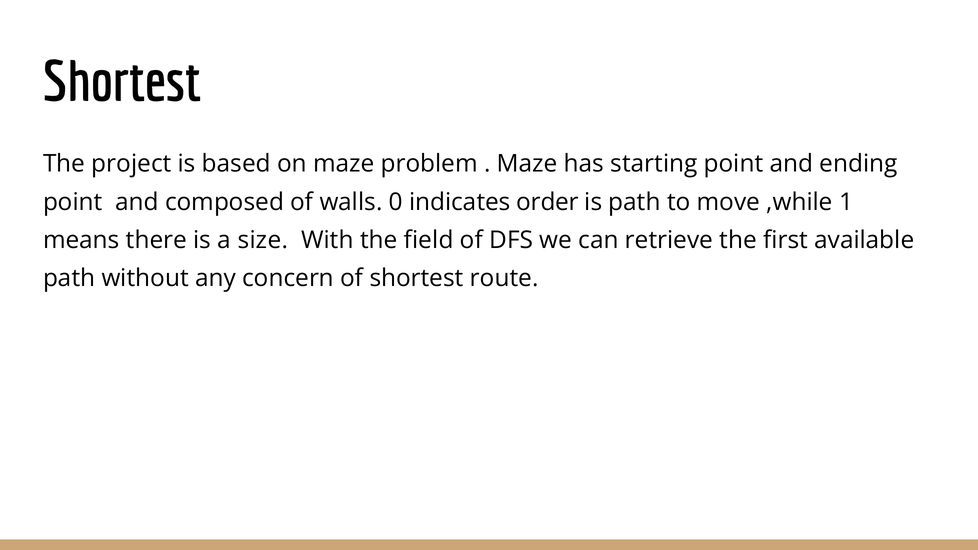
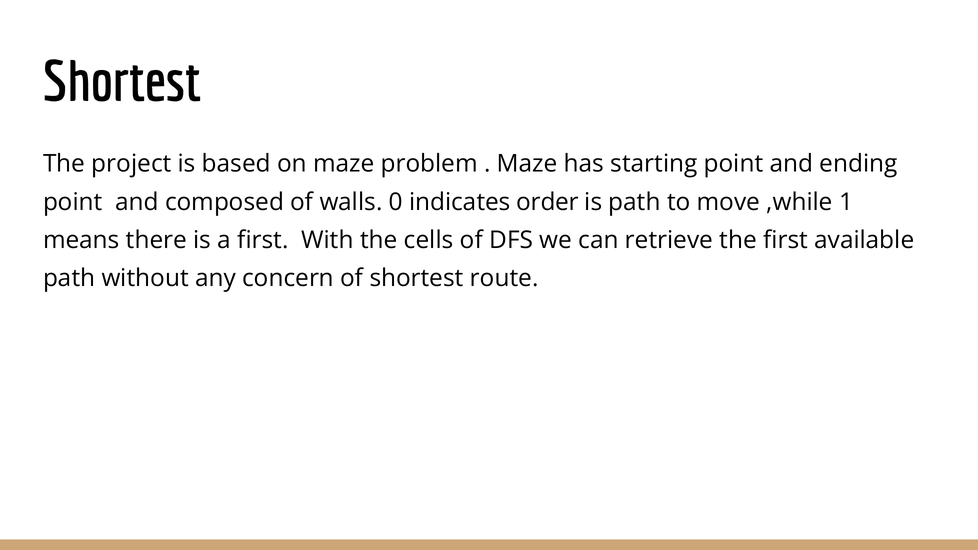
a size: size -> first
field: field -> cells
